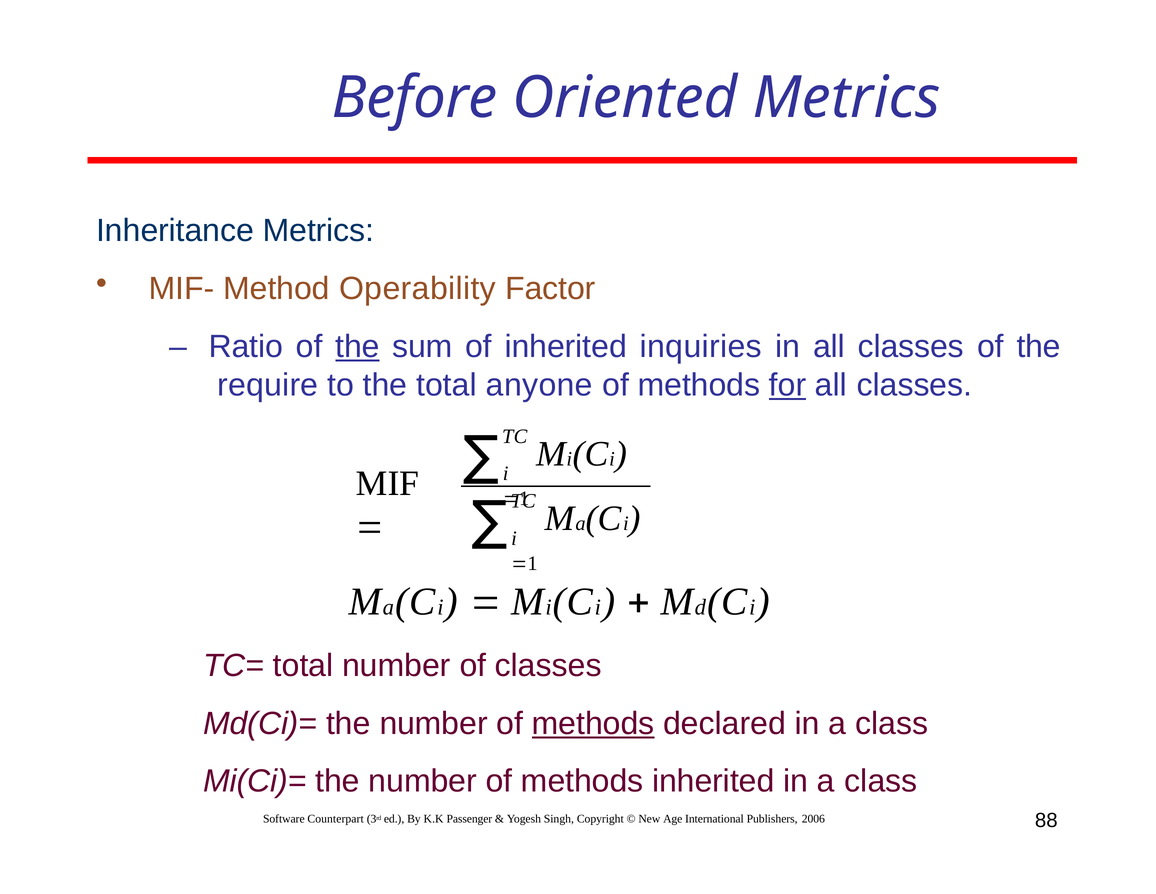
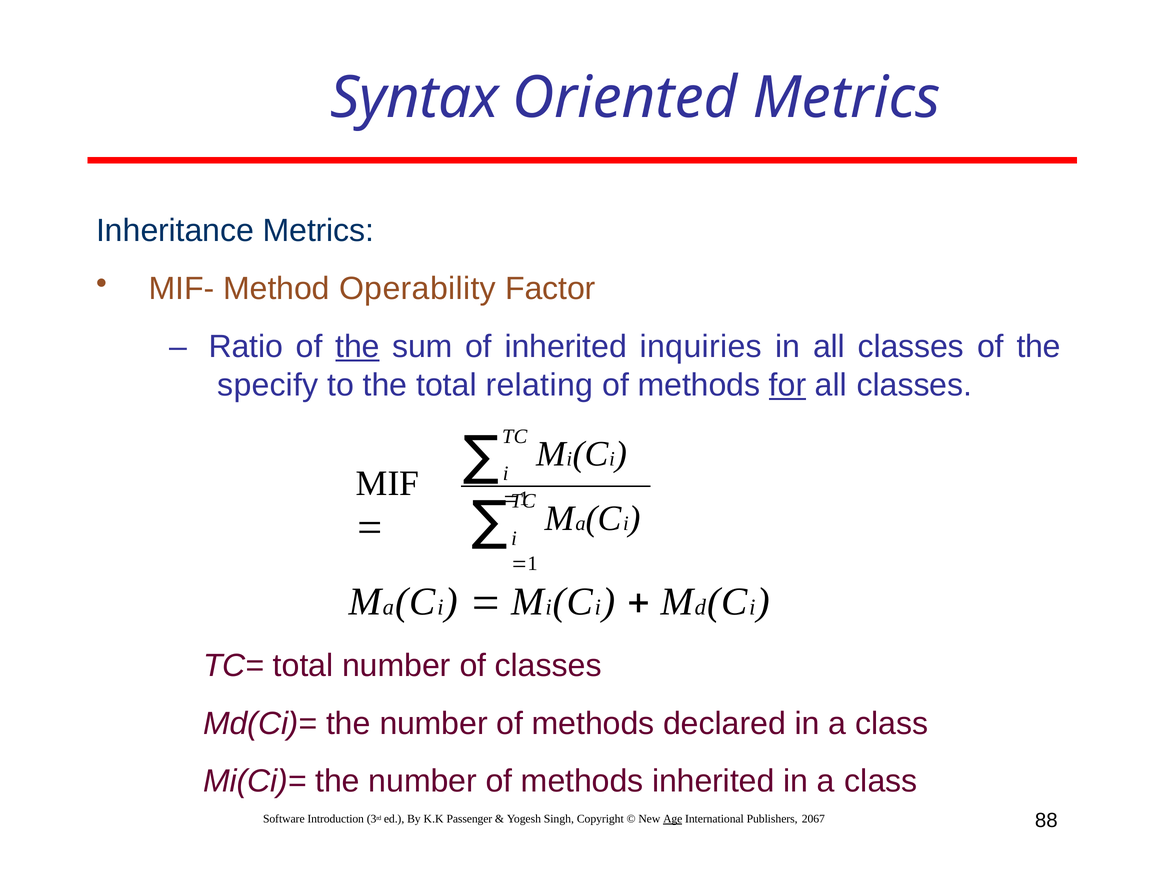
Before: Before -> Syntax
require: require -> specify
anyone: anyone -> relating
methods at (593, 723) underline: present -> none
Counterpart: Counterpart -> Introduction
Age underline: none -> present
2006: 2006 -> 2067
